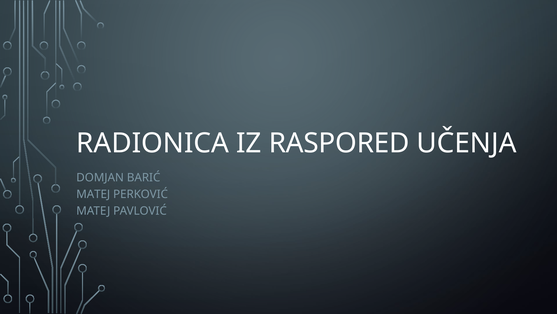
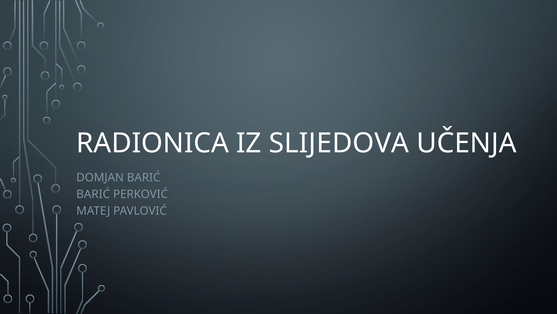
RASPORED: RASPORED -> SLIJEDOVA
MATEJ at (93, 194): MATEJ -> BARIĆ
